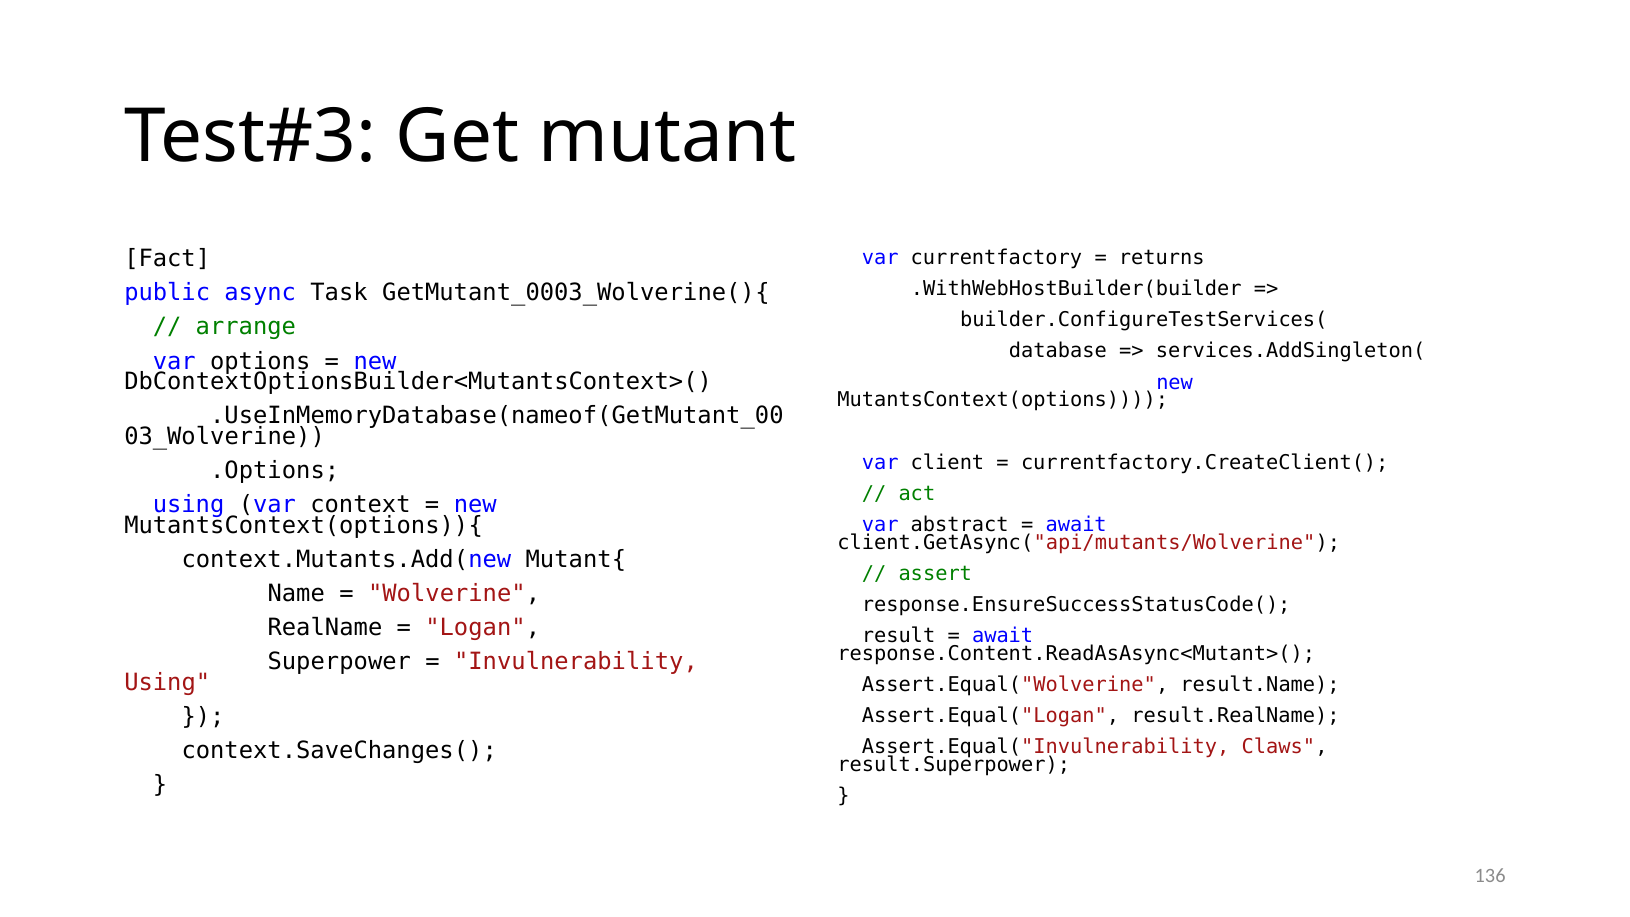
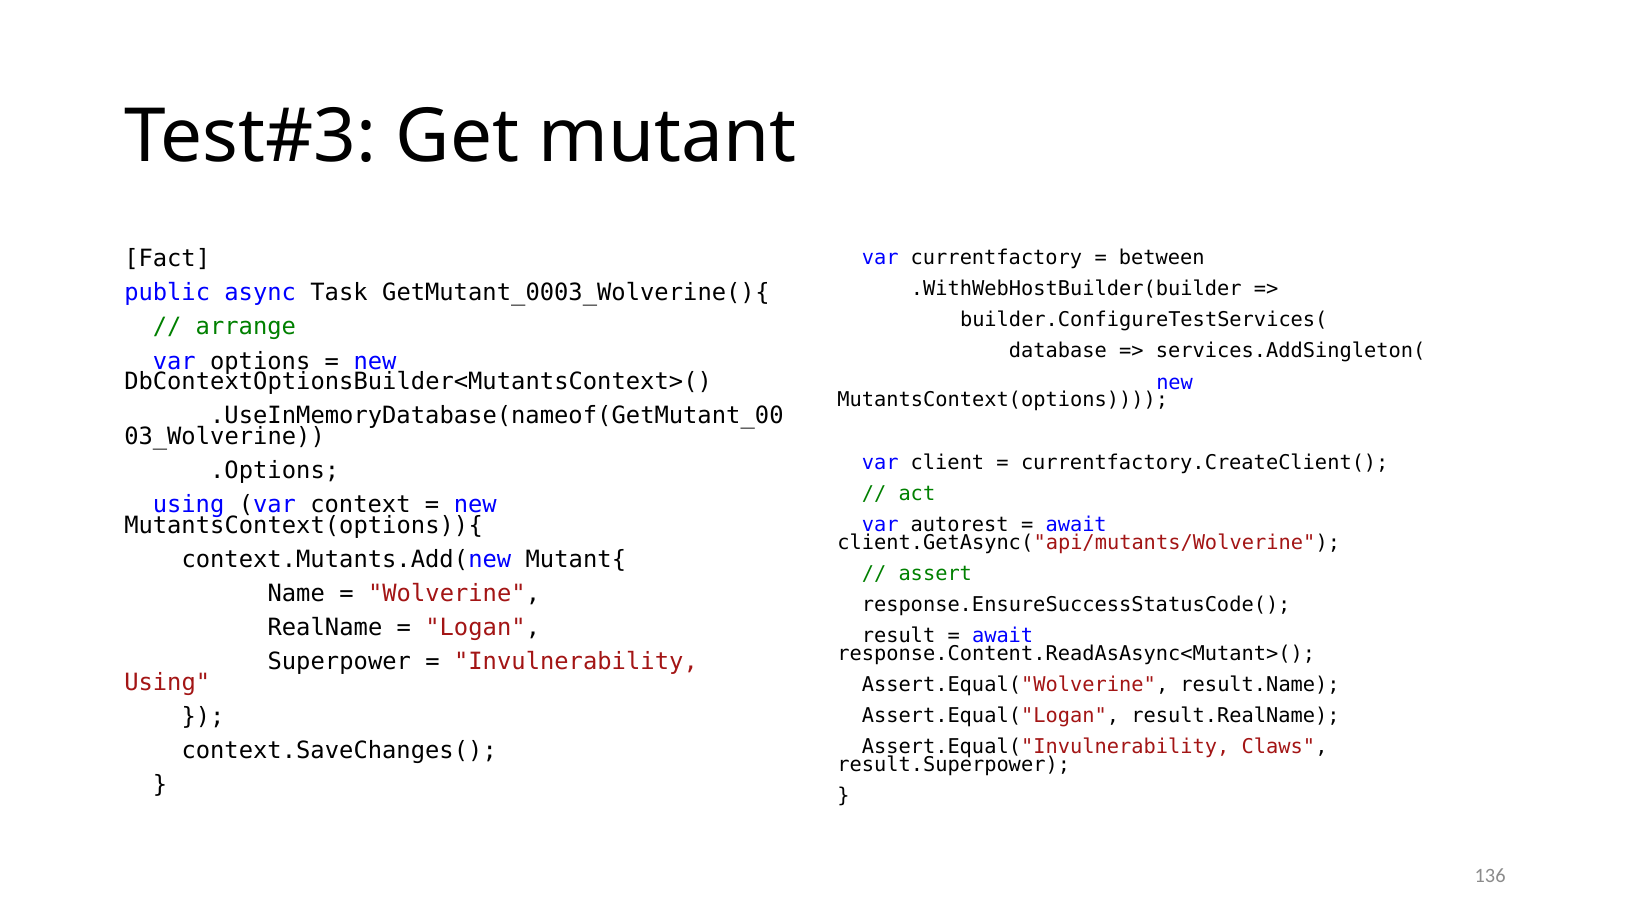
returns: returns -> between
abstract: abstract -> autorest
